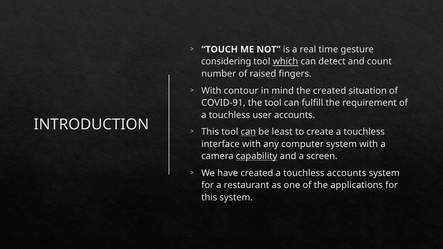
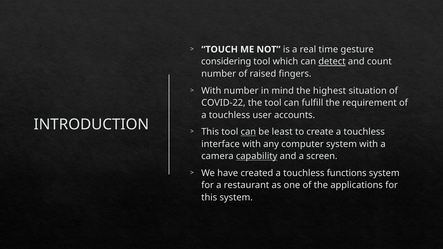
which underline: present -> none
detect underline: none -> present
With contour: contour -> number
the created: created -> highest
COVID-91: COVID-91 -> COVID-22
touchless accounts: accounts -> functions
